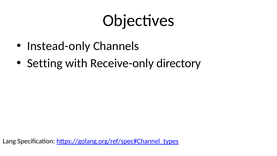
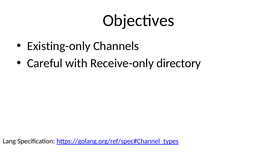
Instead-only: Instead-only -> Existing-only
Setting: Setting -> Careful
